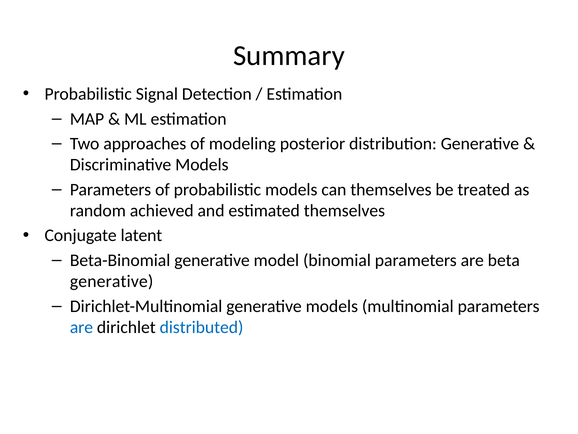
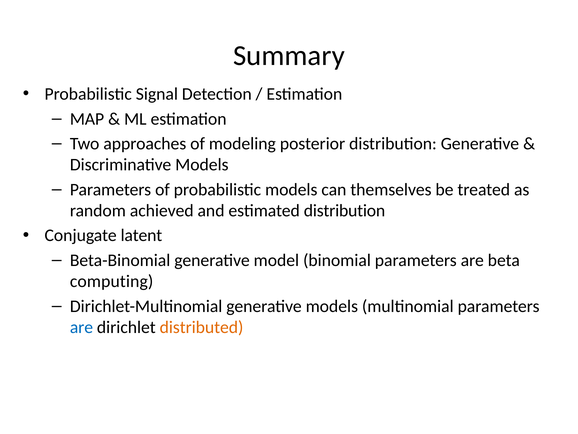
estimated themselves: themselves -> distribution
generative at (112, 281): generative -> computing
distributed colour: blue -> orange
